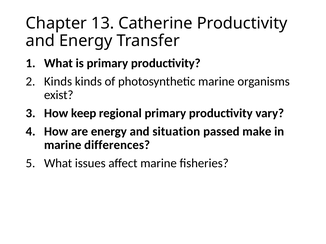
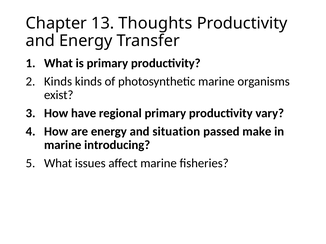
Catherine: Catherine -> Thoughts
keep: keep -> have
differences: differences -> introducing
